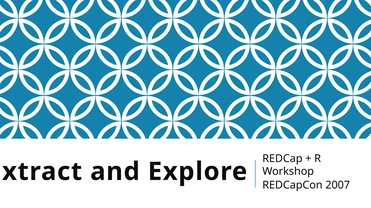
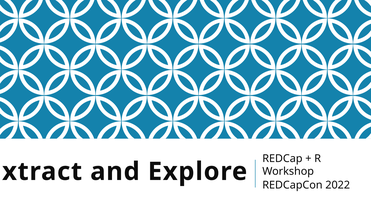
2007: 2007 -> 2022
